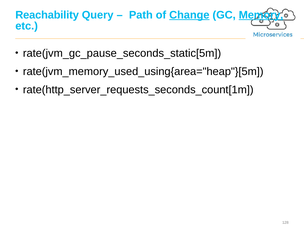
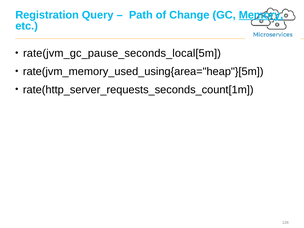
Reachability: Reachability -> Registration
Change underline: present -> none
rate(jvm_gc_pause_seconds_static[5m: rate(jvm_gc_pause_seconds_static[5m -> rate(jvm_gc_pause_seconds_local[5m
